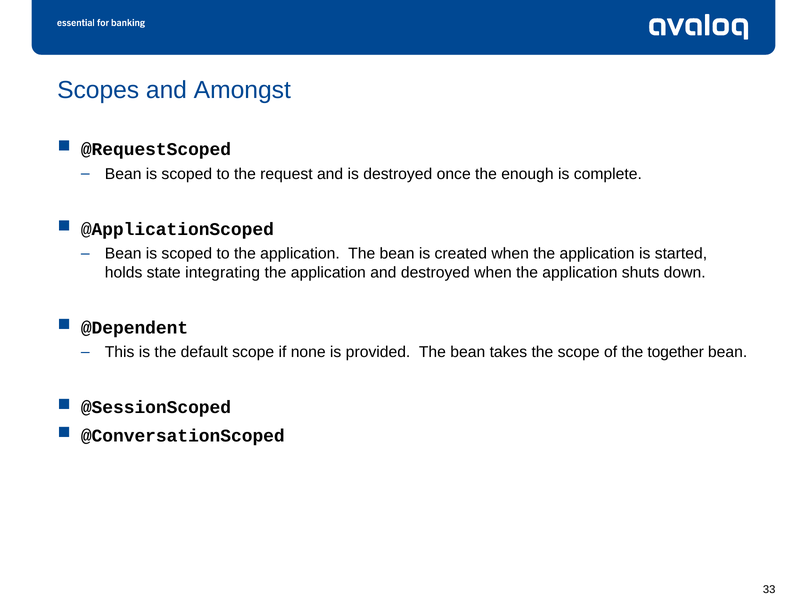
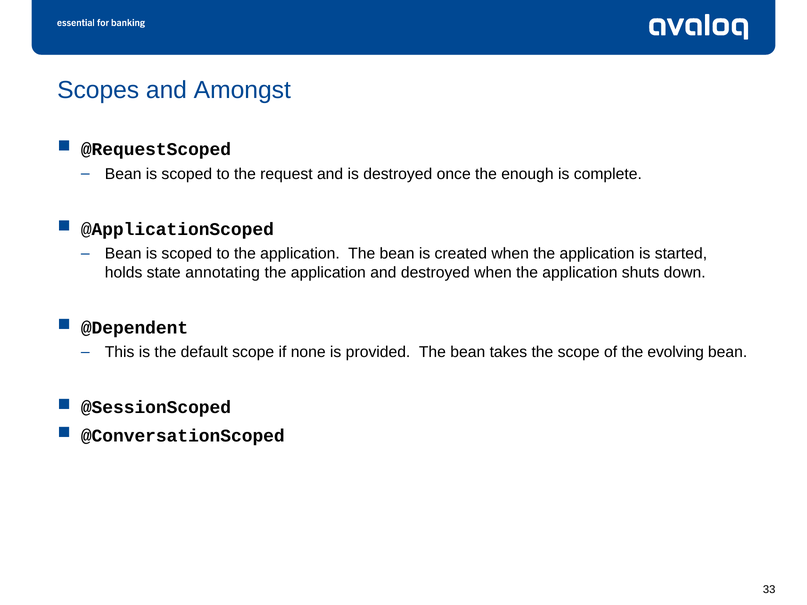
integrating: integrating -> annotating
together: together -> evolving
